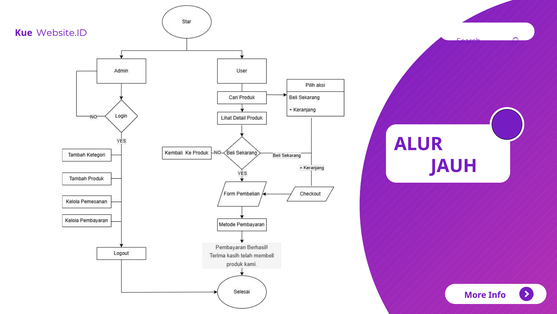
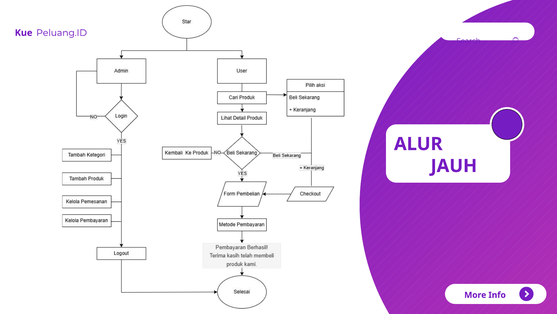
Website.ID: Website.ID -> Peluang.ID
